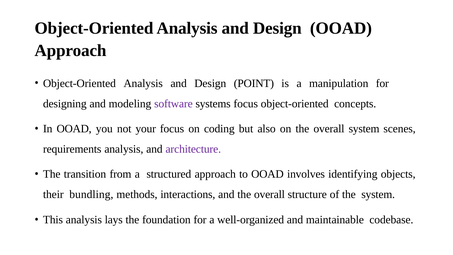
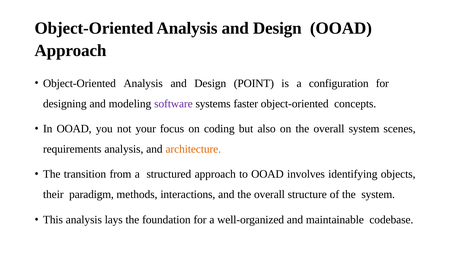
manipulation: manipulation -> configuration
systems focus: focus -> faster
architecture colour: purple -> orange
bundling: bundling -> paradigm
